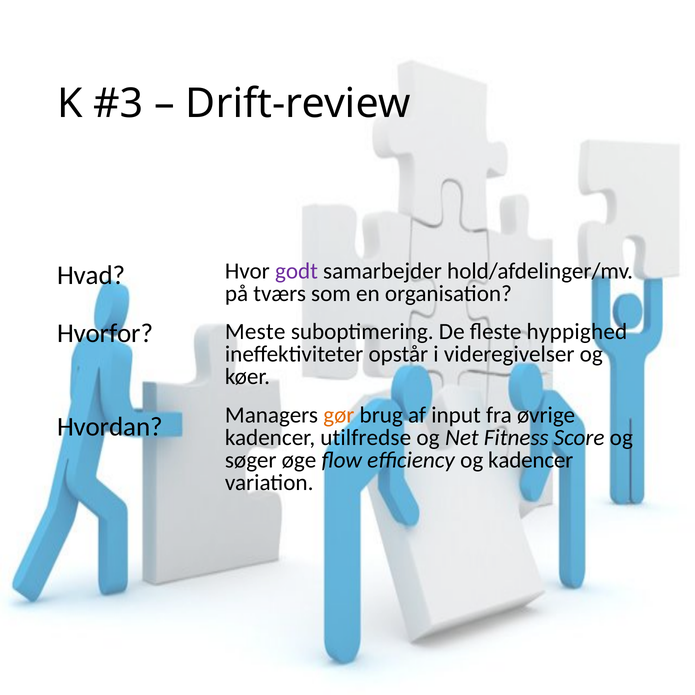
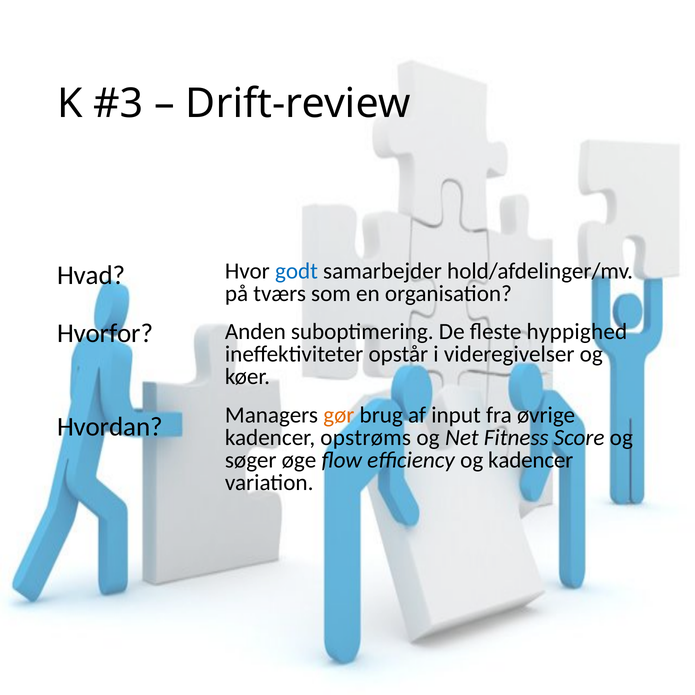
godt colour: purple -> blue
Meste: Meste -> Anden
utilfredse: utilfredse -> opstrøms
